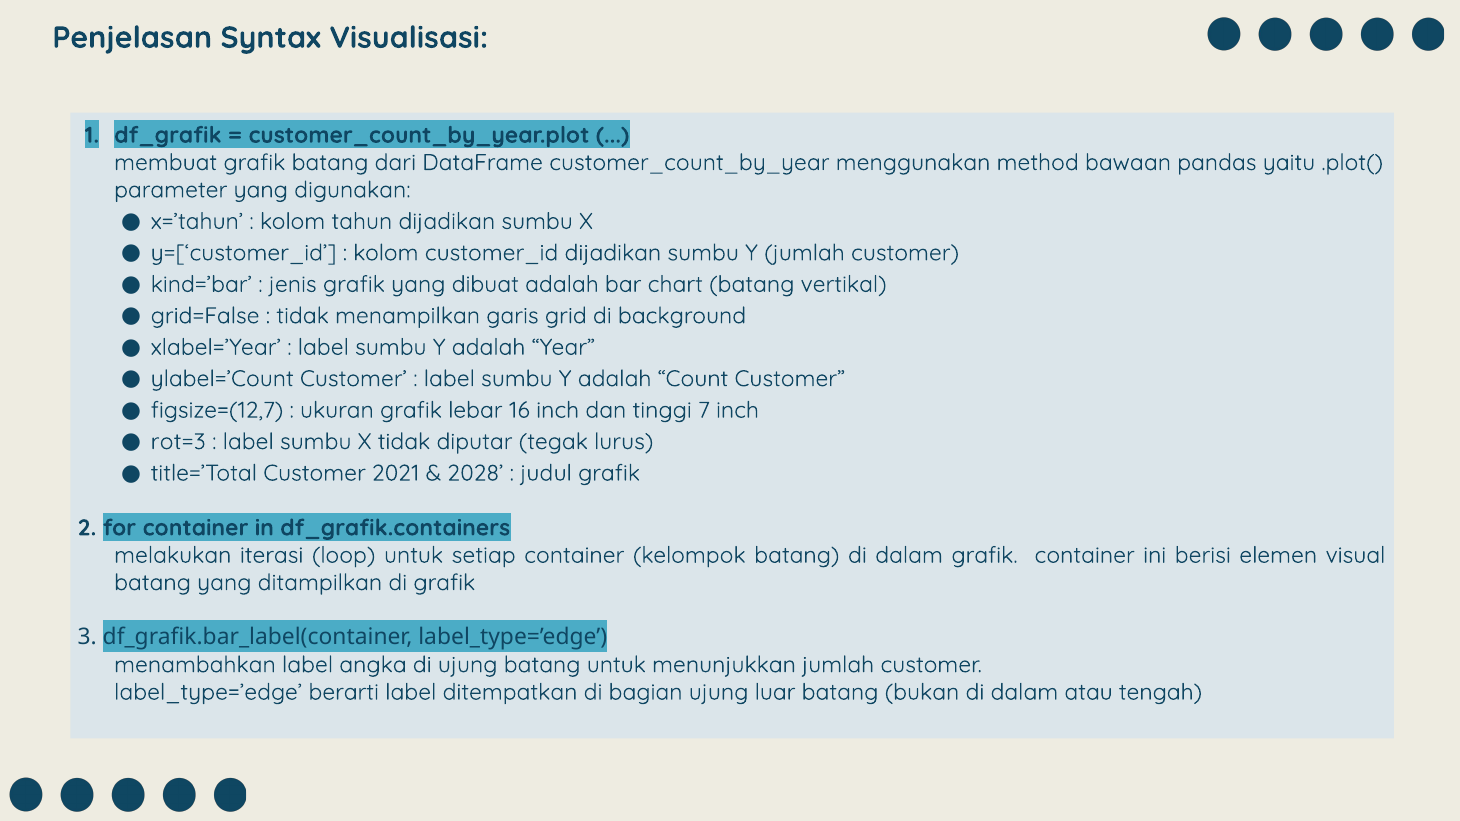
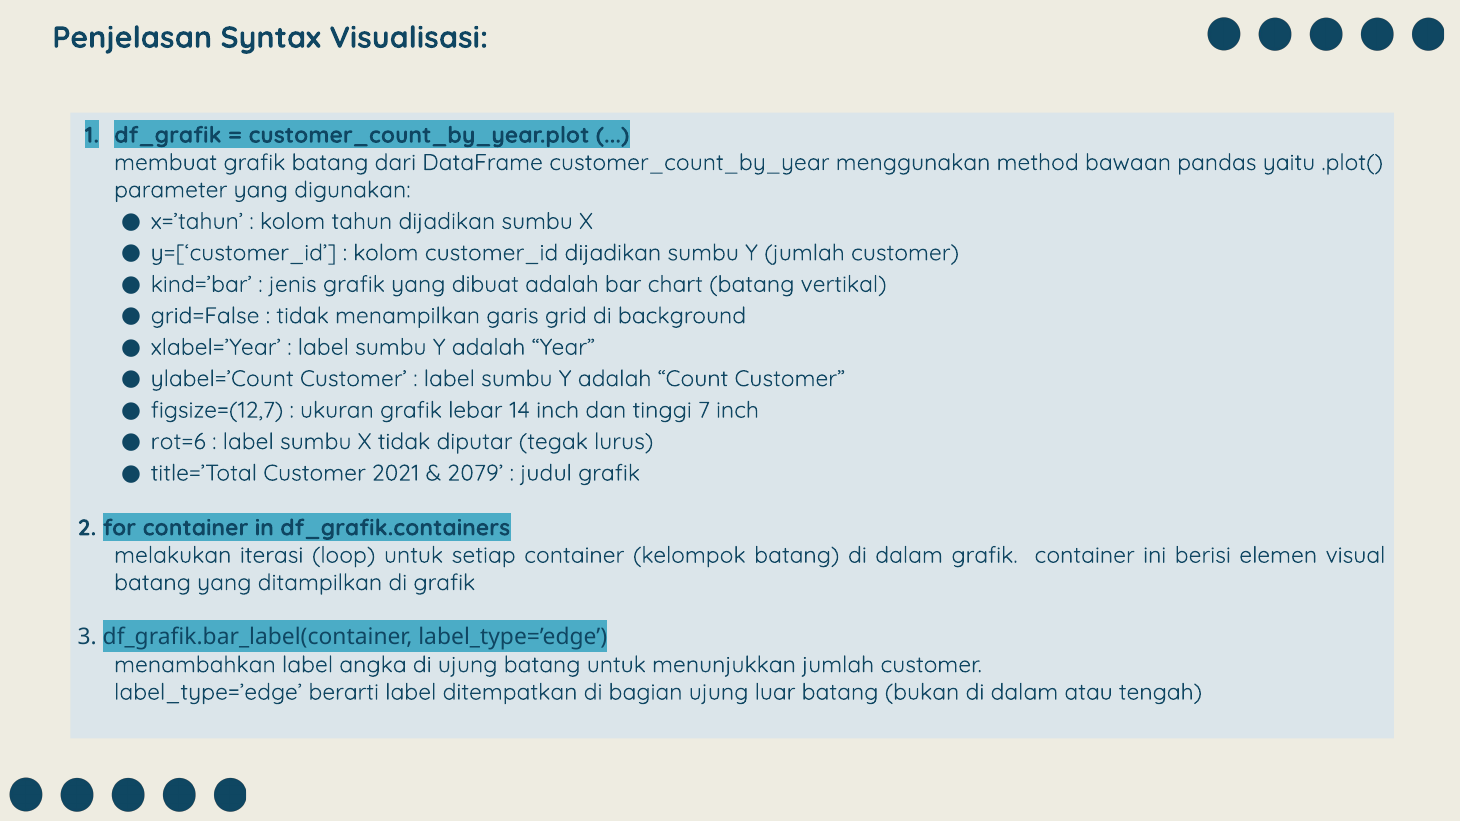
16: 16 -> 14
rot=3: rot=3 -> rot=6
2028: 2028 -> 2079
